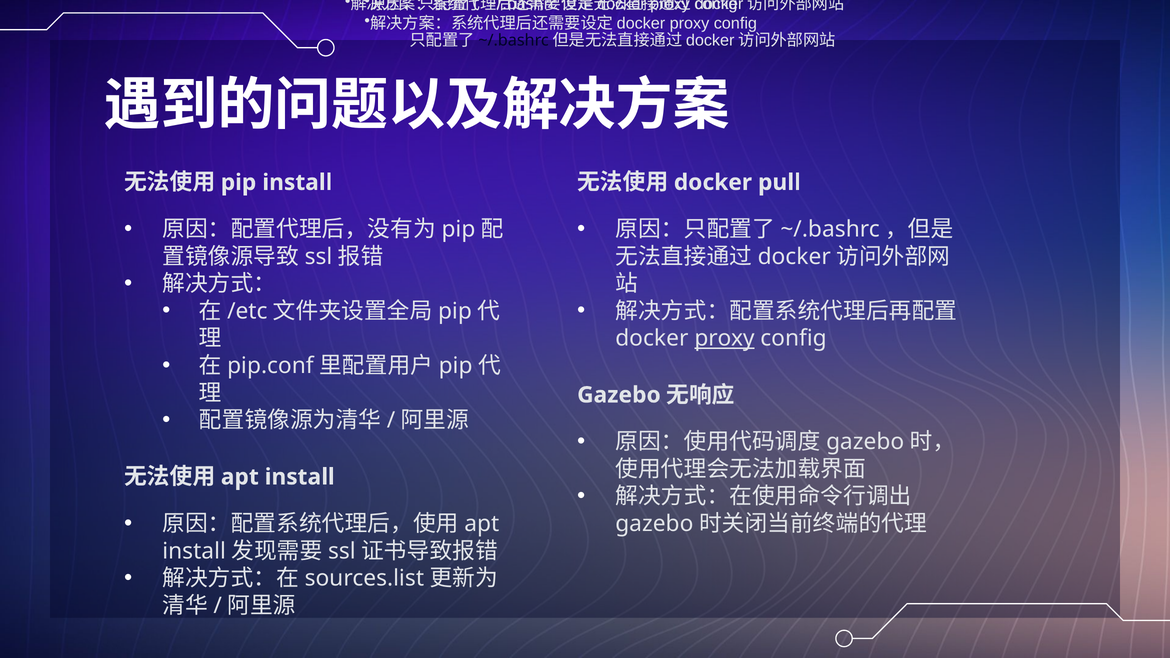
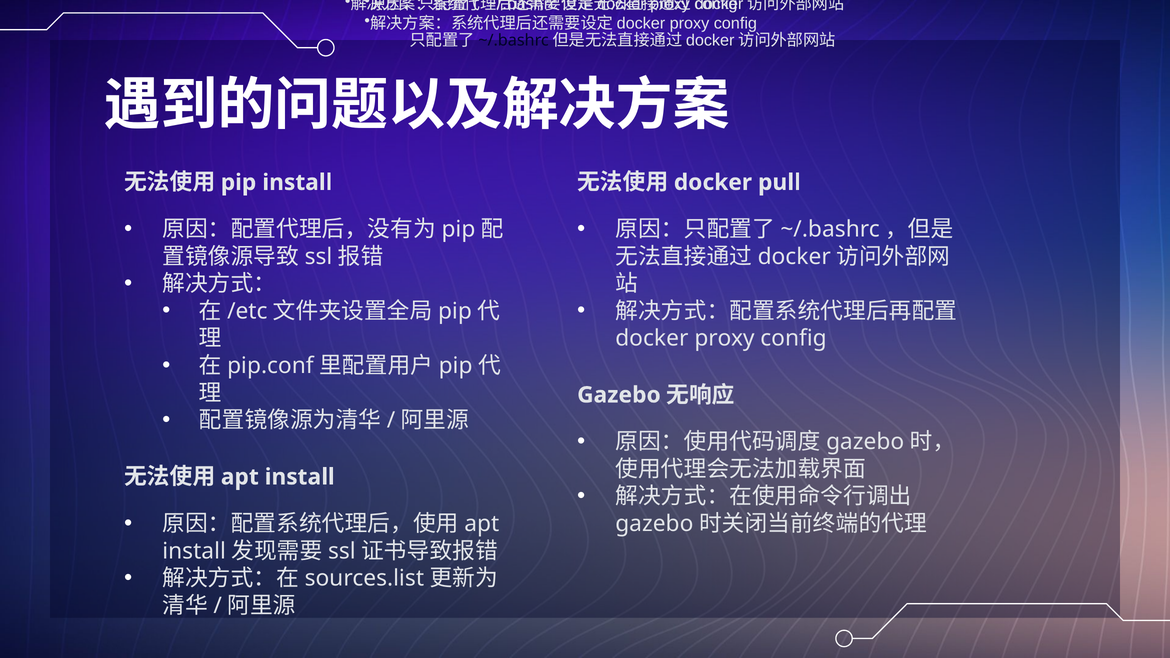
proxy at (725, 339) underline: present -> none
